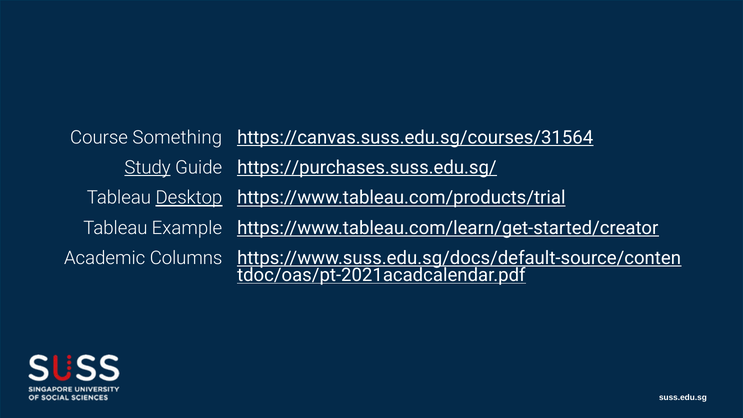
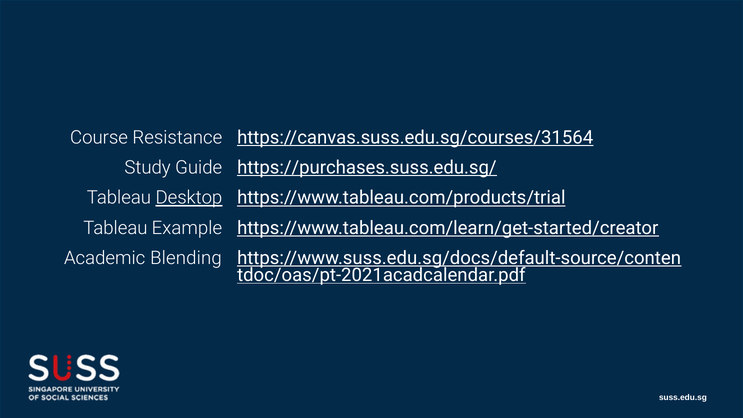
Something: Something -> Resistance
Study underline: present -> none
Columns: Columns -> Blending
